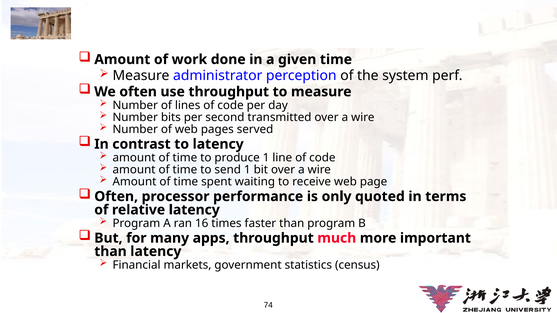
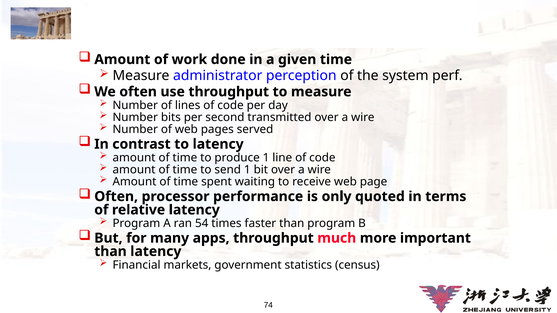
16: 16 -> 54
